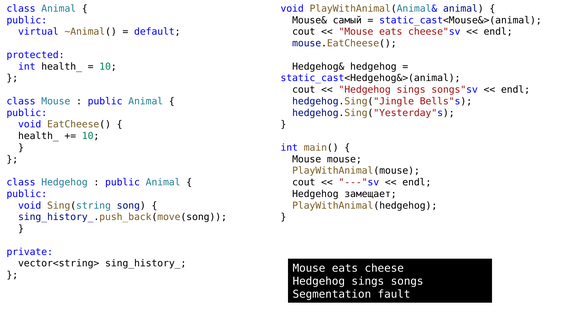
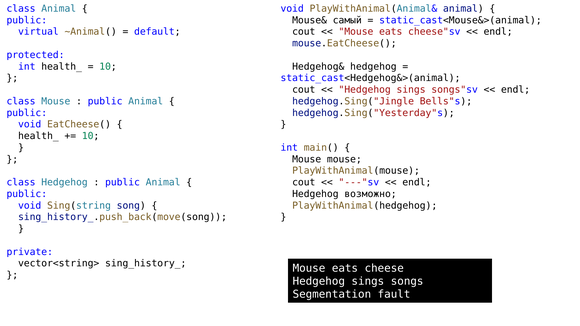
замещает: замещает -> возможно
